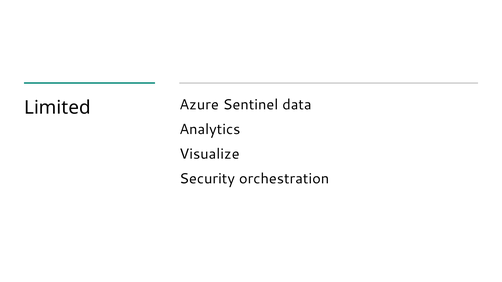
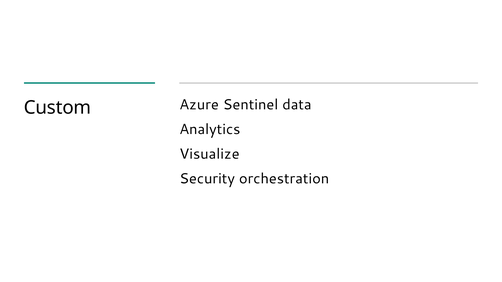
Limited: Limited -> Custom
